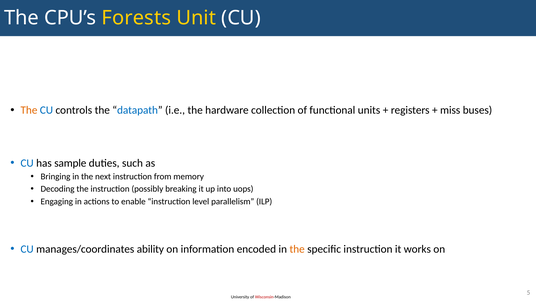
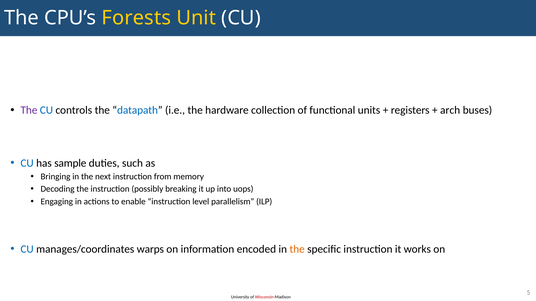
The at (29, 110) colour: orange -> purple
miss: miss -> arch
ability: ability -> warps
